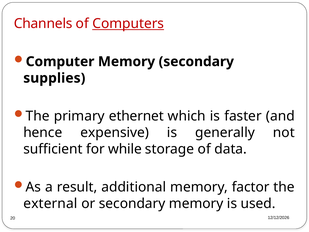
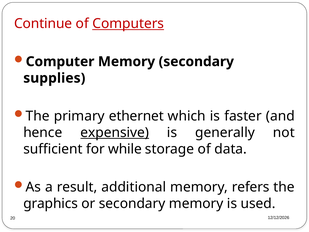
Channels: Channels -> Continue
expensive underline: none -> present
factor: factor -> refers
external: external -> graphics
